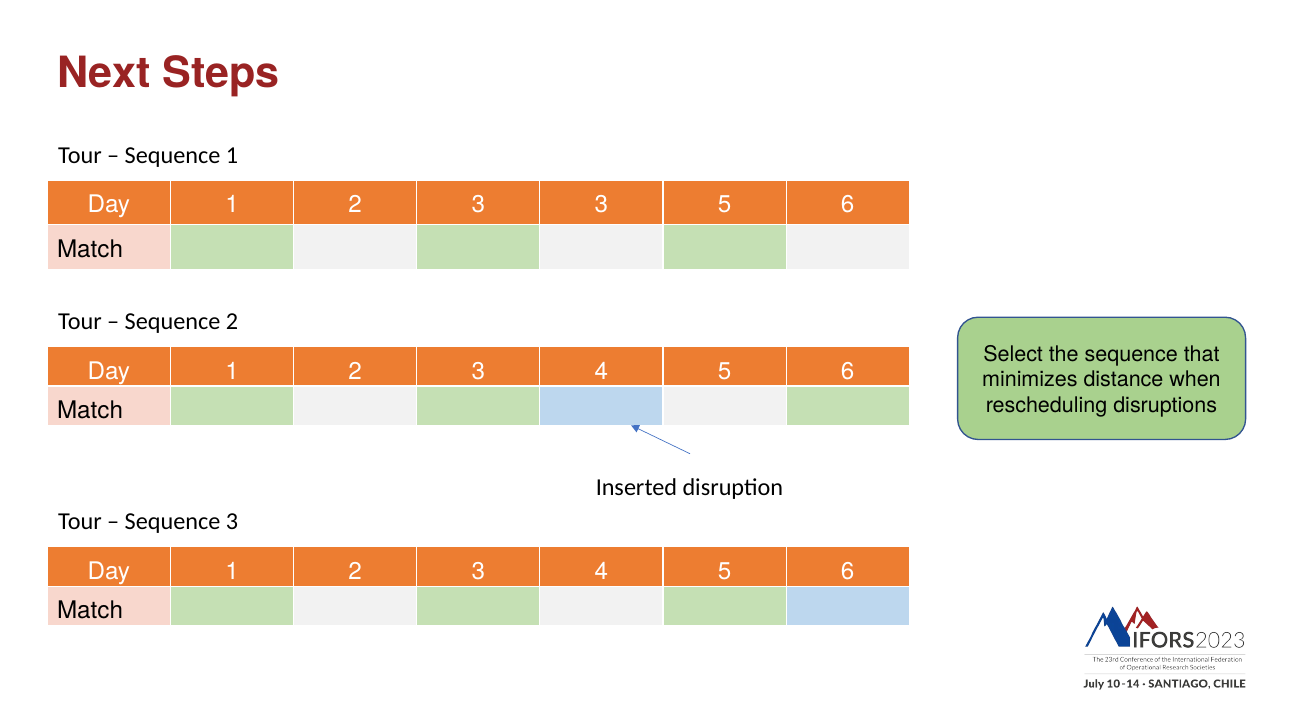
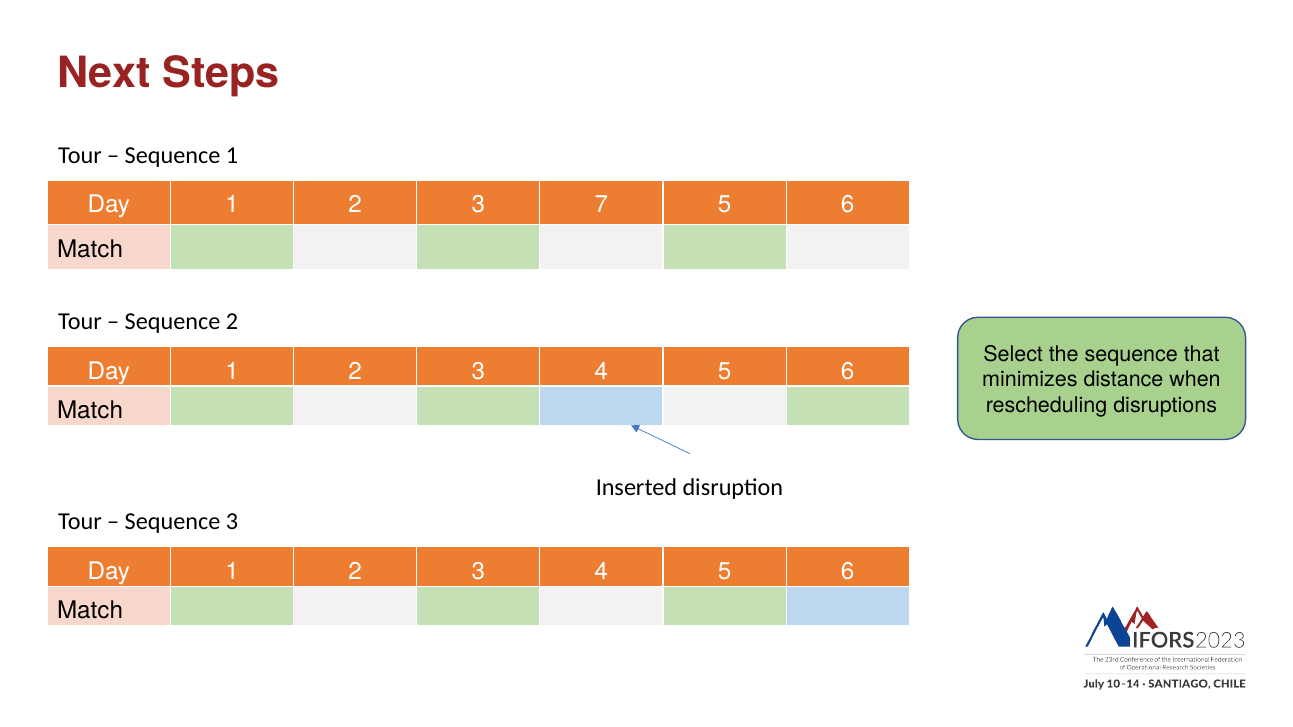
3 3: 3 -> 7
